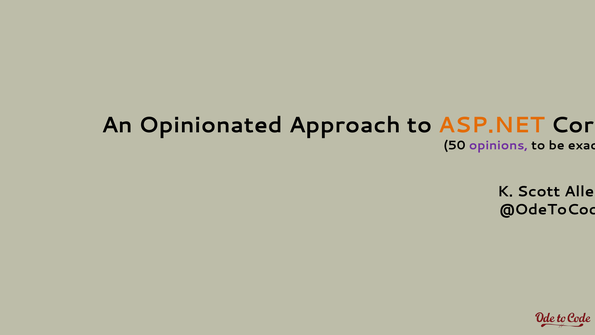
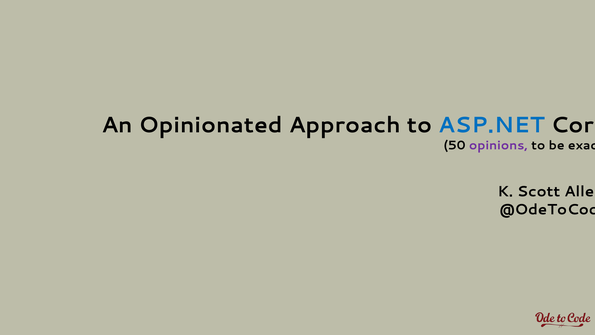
ASP.NET colour: orange -> blue
